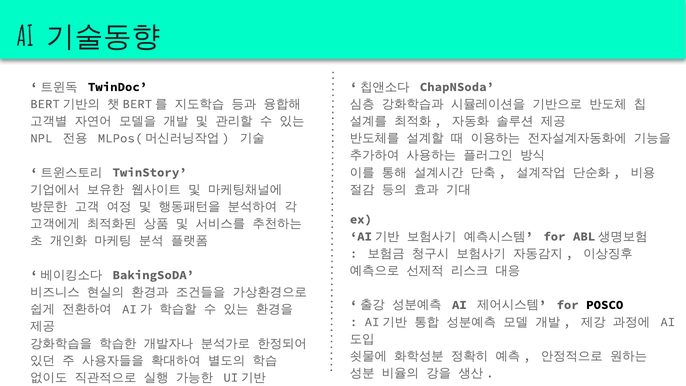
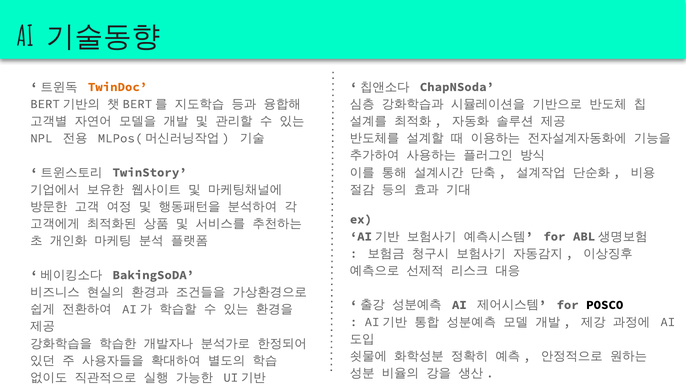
TwinDoc colour: black -> orange
